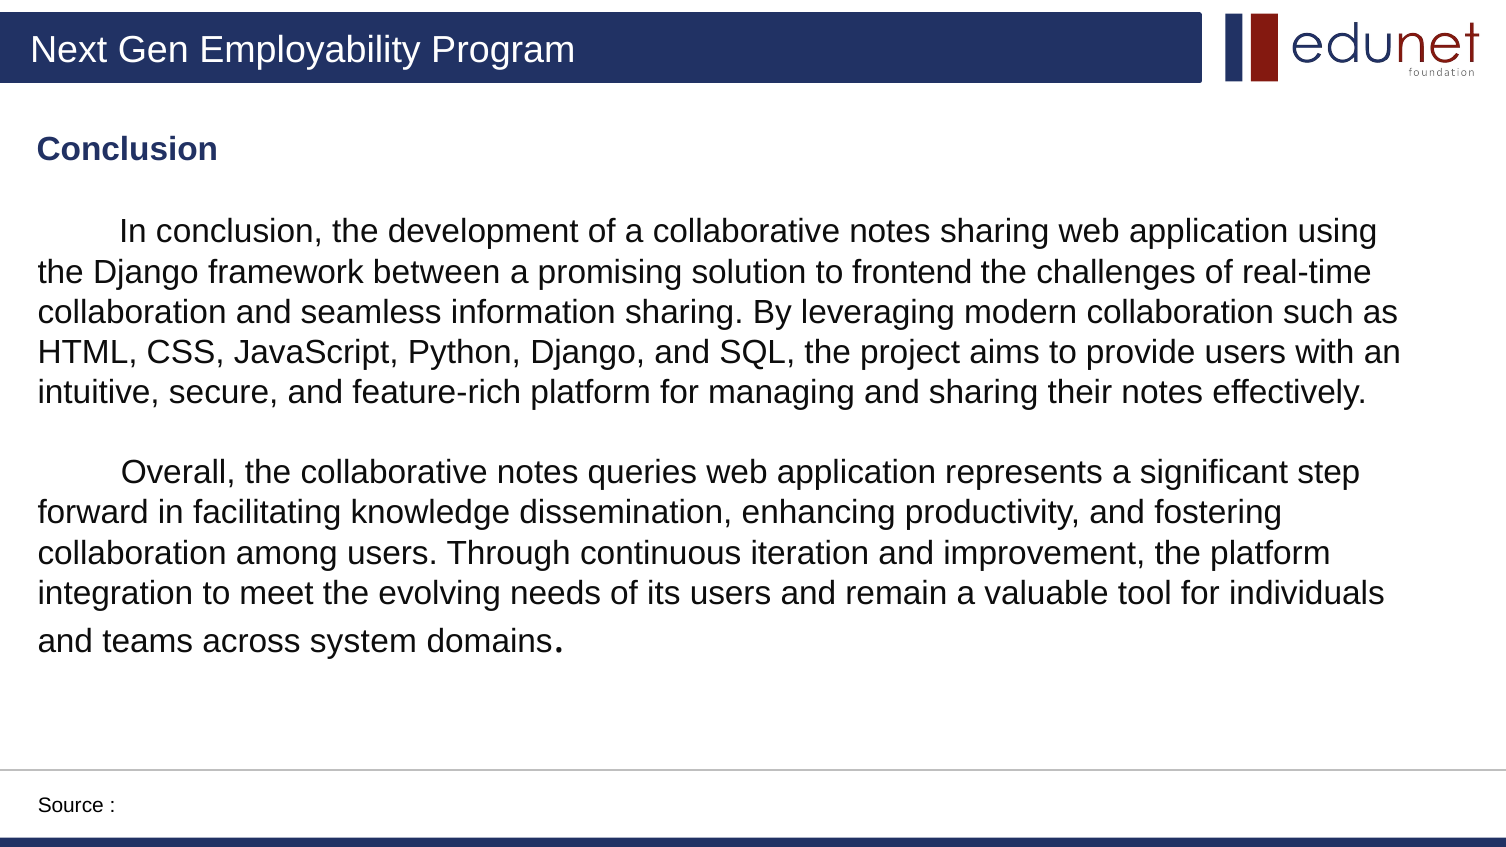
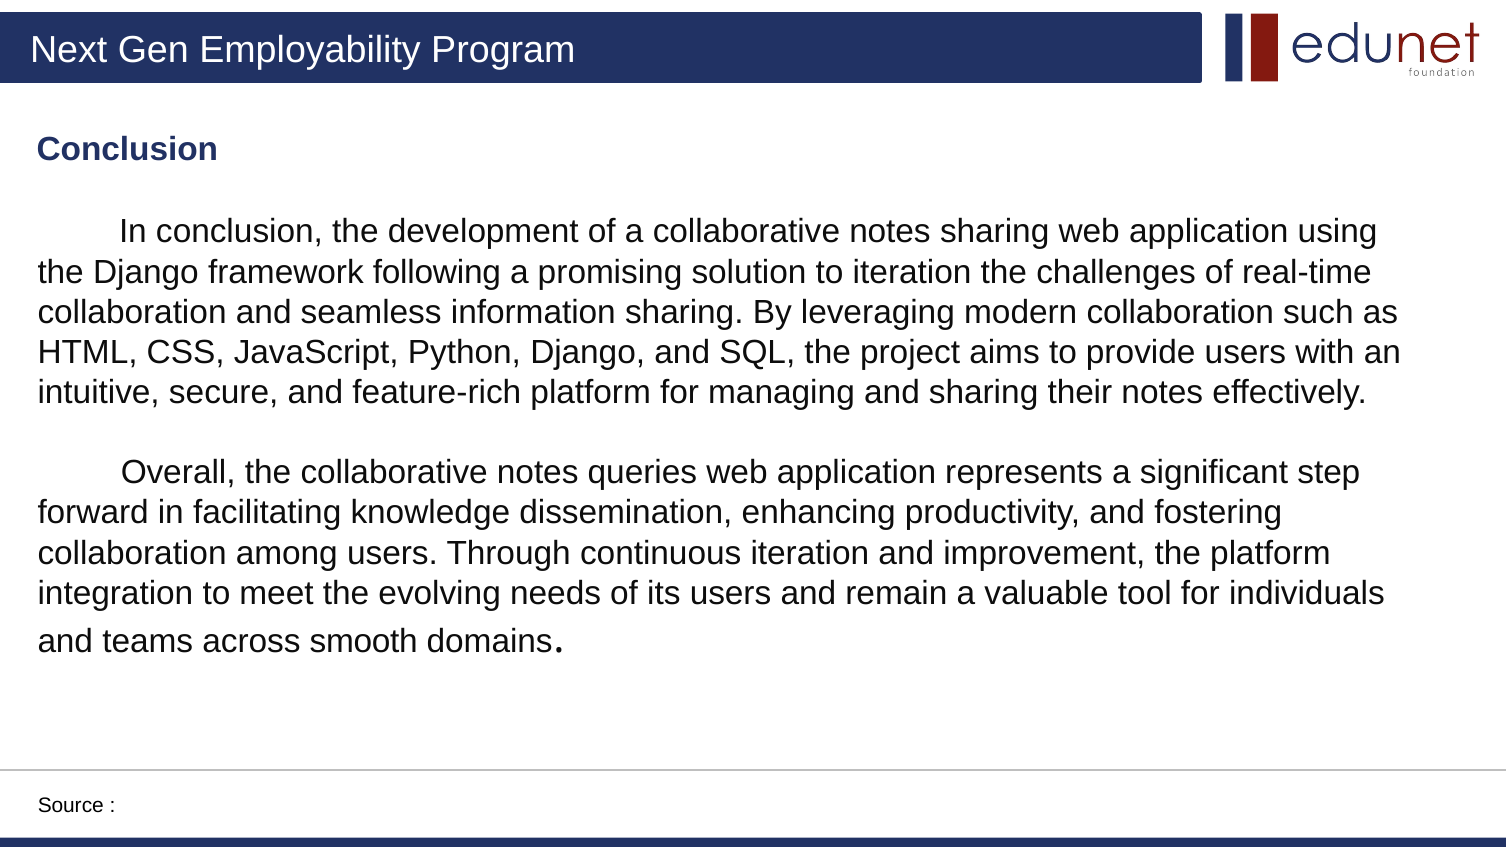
between: between -> following
to frontend: frontend -> iteration
system: system -> smooth
